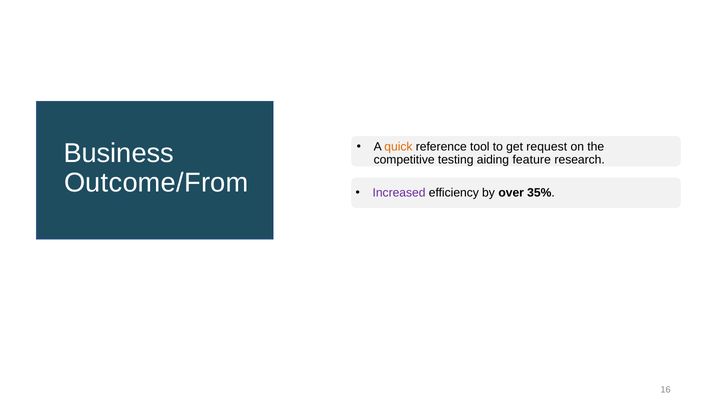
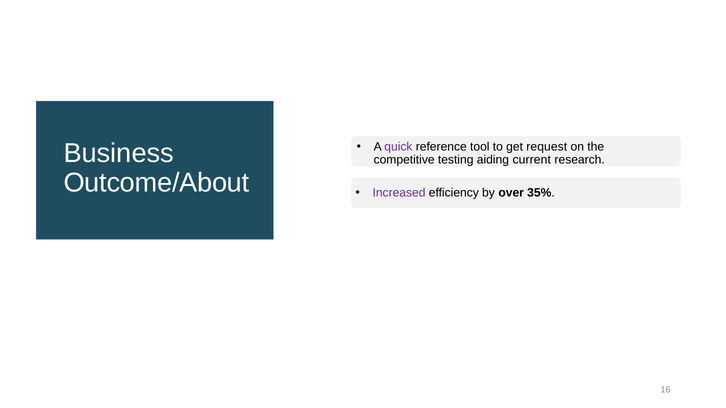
quick colour: orange -> purple
feature: feature -> current
Outcome/From: Outcome/From -> Outcome/About
